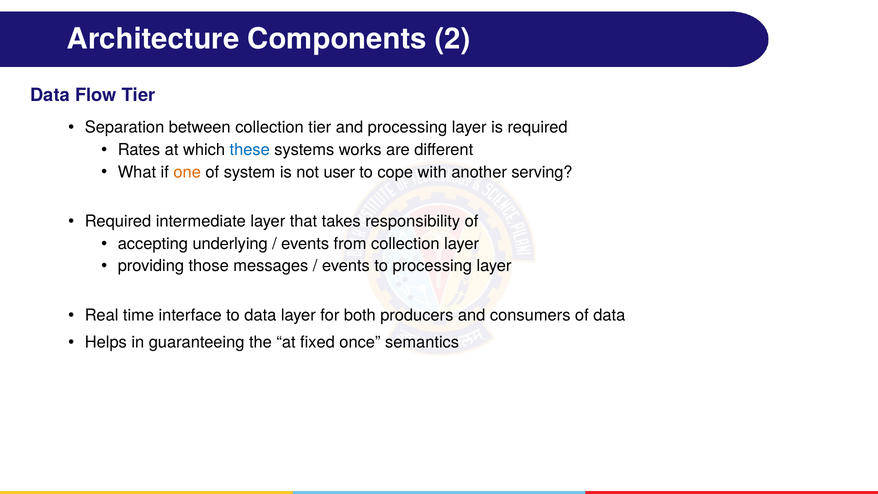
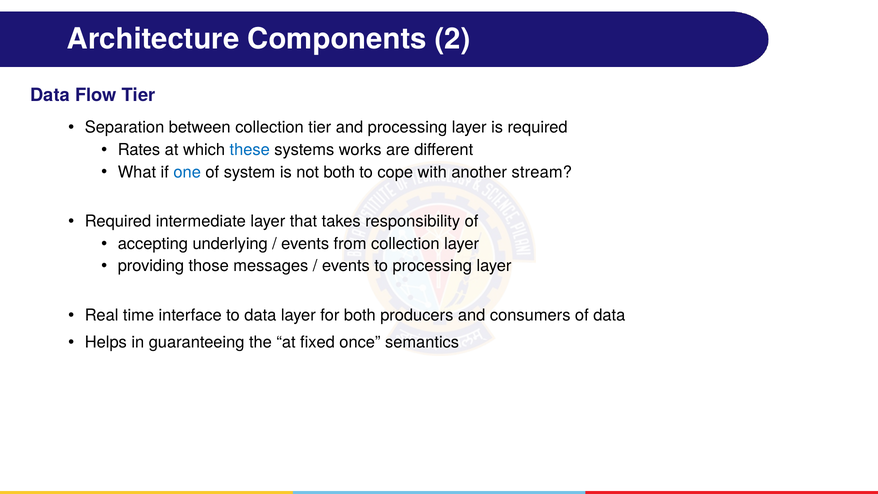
one colour: orange -> blue
not user: user -> both
serving: serving -> stream
